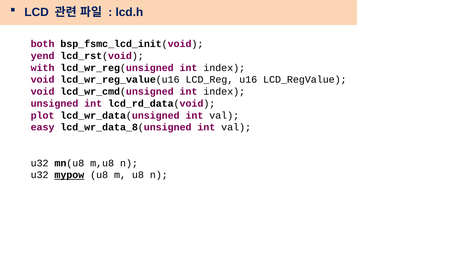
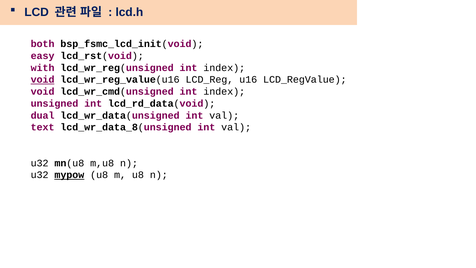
yend: yend -> easy
void at (43, 80) underline: none -> present
plot: plot -> dual
easy: easy -> text
